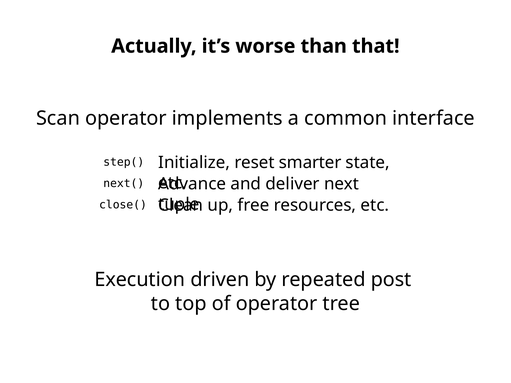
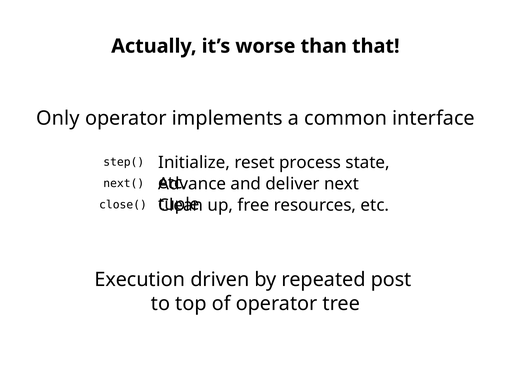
Scan: Scan -> Only
smarter: smarter -> process
